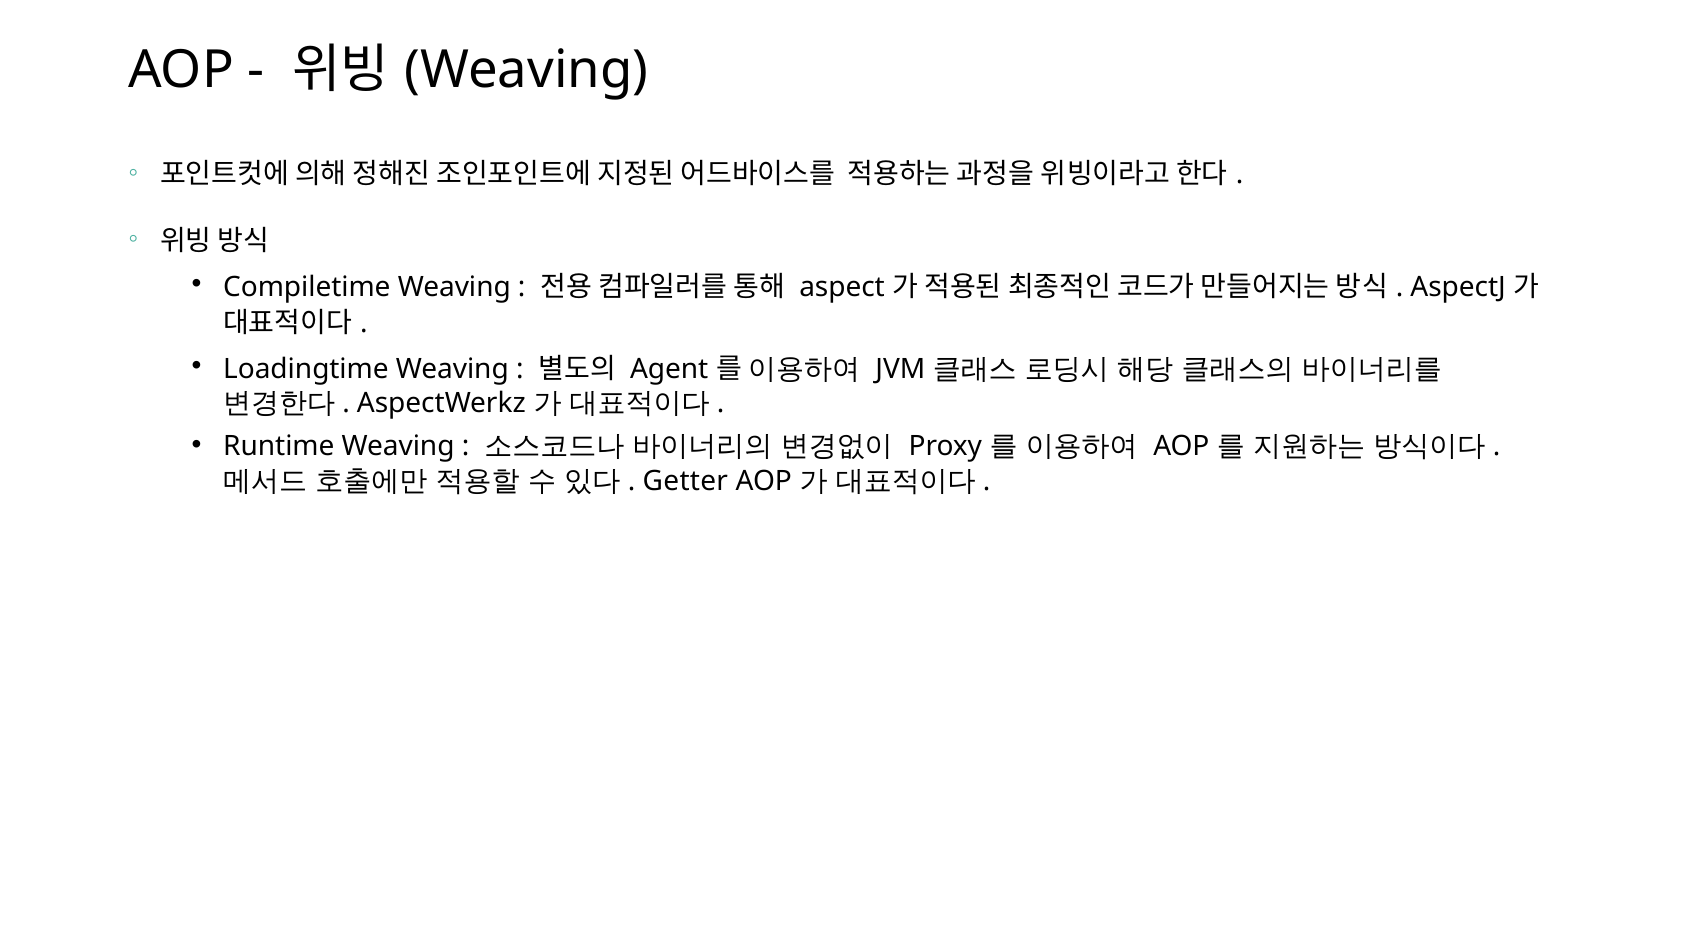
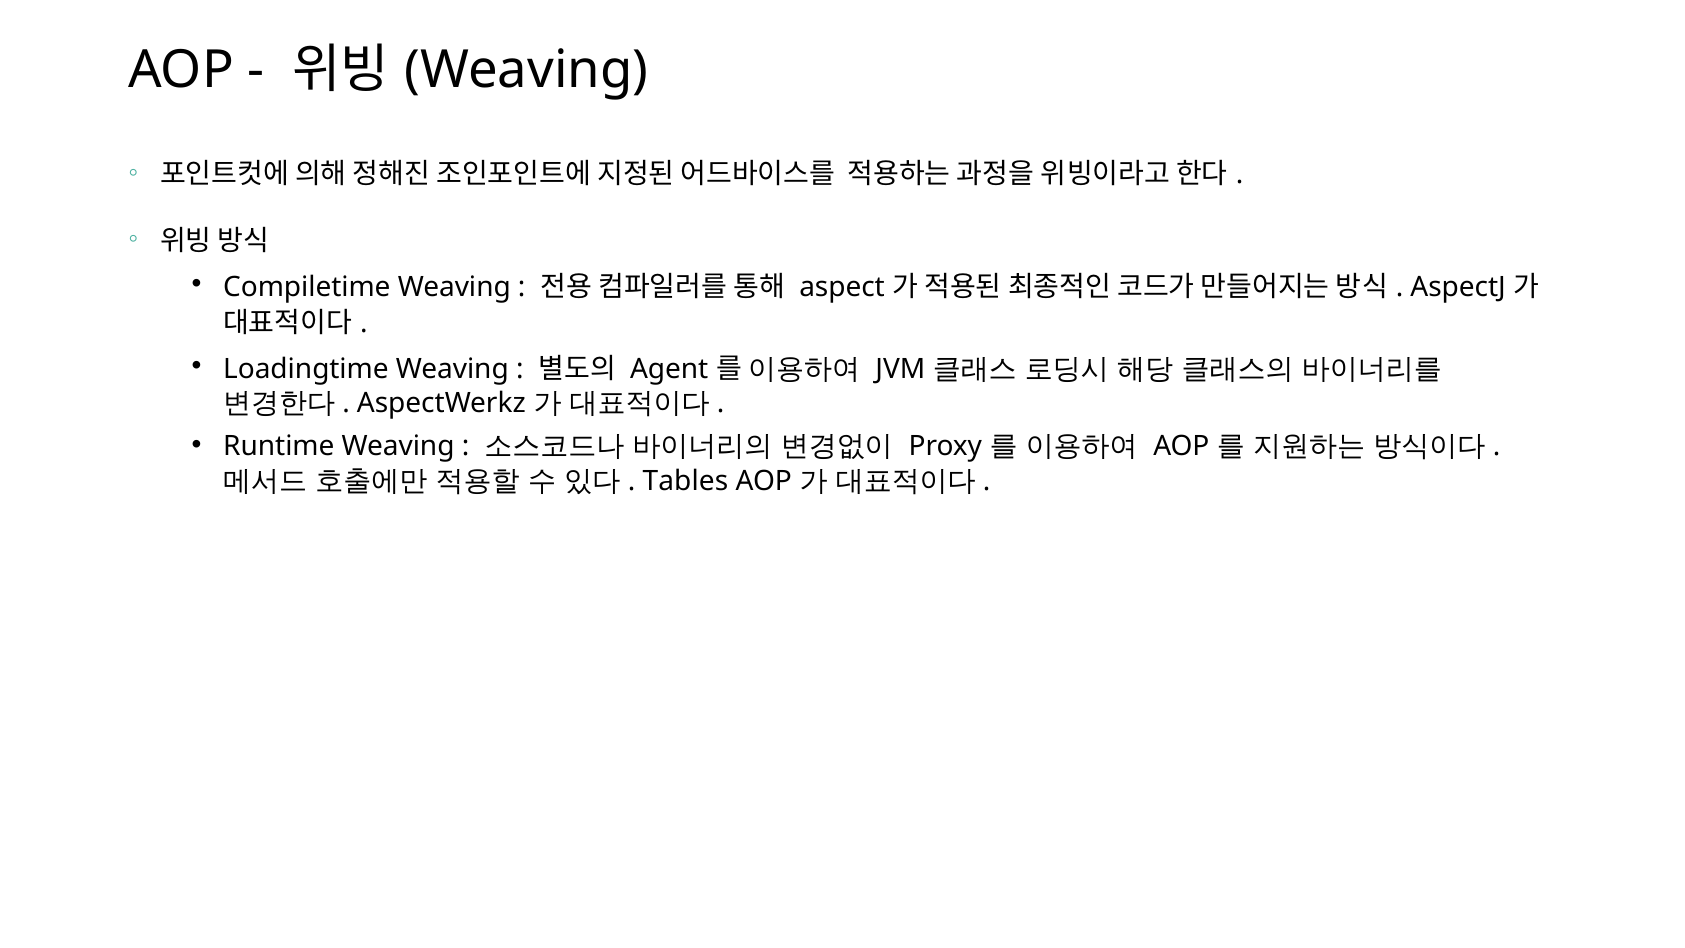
Getter: Getter -> Tables
